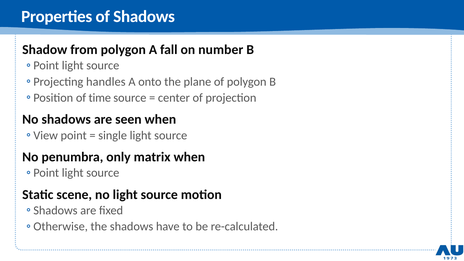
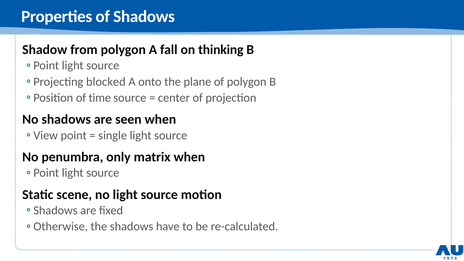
number: number -> thinking
handles: handles -> blocked
